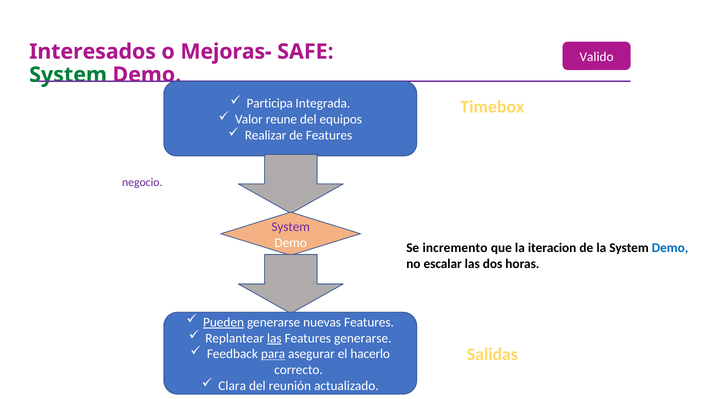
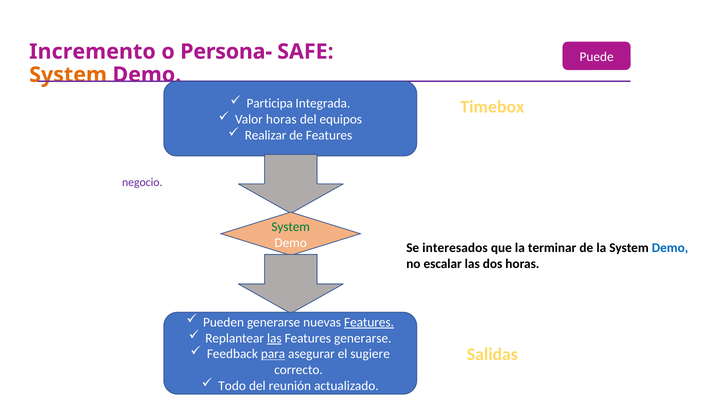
Interesados: Interesados -> Incremento
Mejoras-: Mejoras- -> Persona-
Valido: Valido -> Puede
System at (68, 75) colour: green -> orange
Valor reune: reune -> horas
System at (291, 227) colour: purple -> green
incremento: incremento -> interesados
iteracion: iteracion -> terminar
Pueden underline: present -> none
Features at (369, 322) underline: none -> present
hacerlo: hacerlo -> sugiere
Clara: Clara -> Todo
